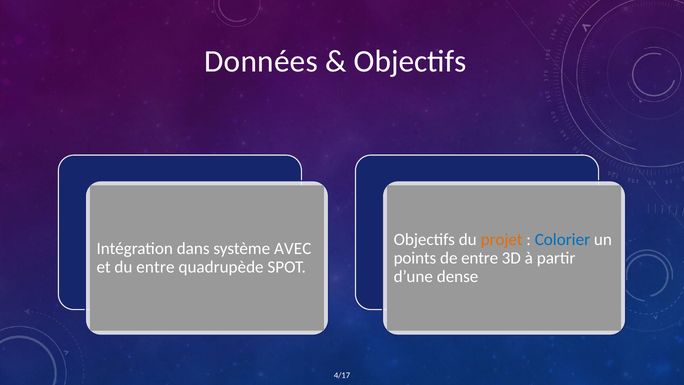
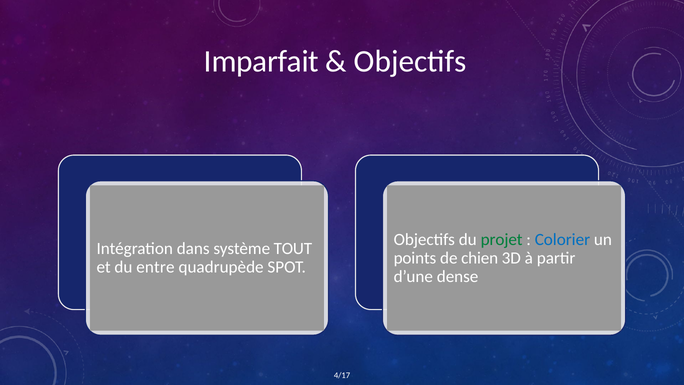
Données: Données -> Imparfait
projet colour: orange -> green
AVEC: AVEC -> TOUT
de entre: entre -> chien
